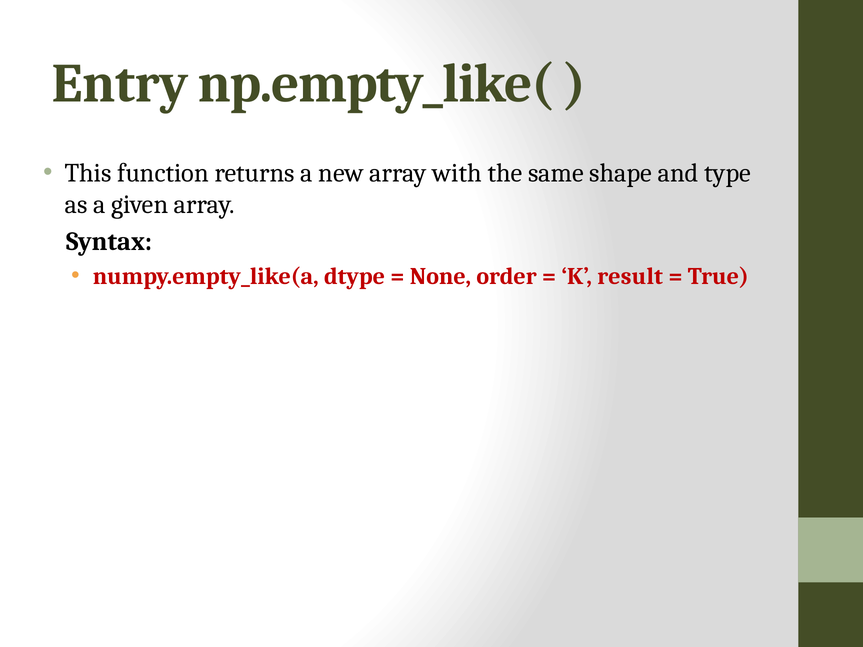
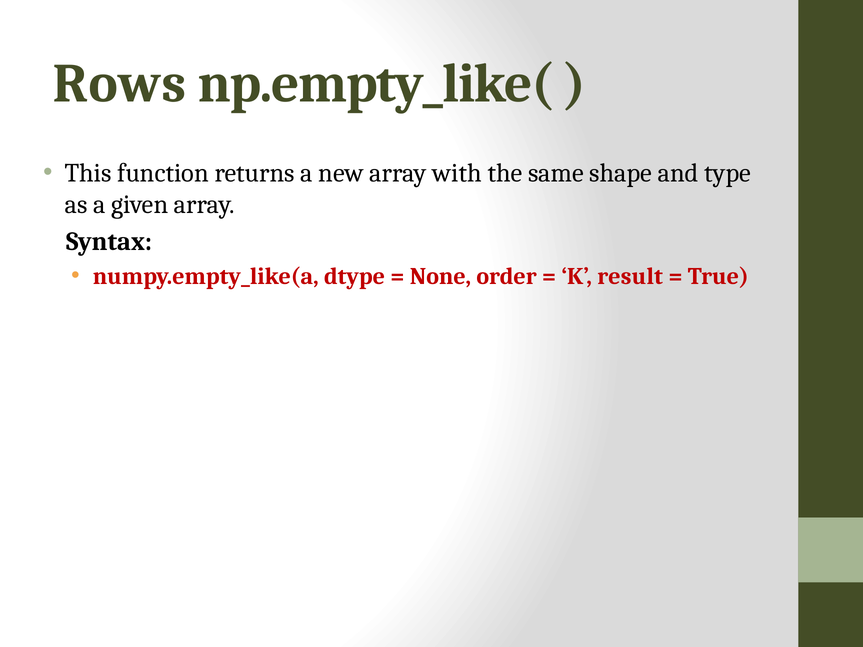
Entry: Entry -> Rows
